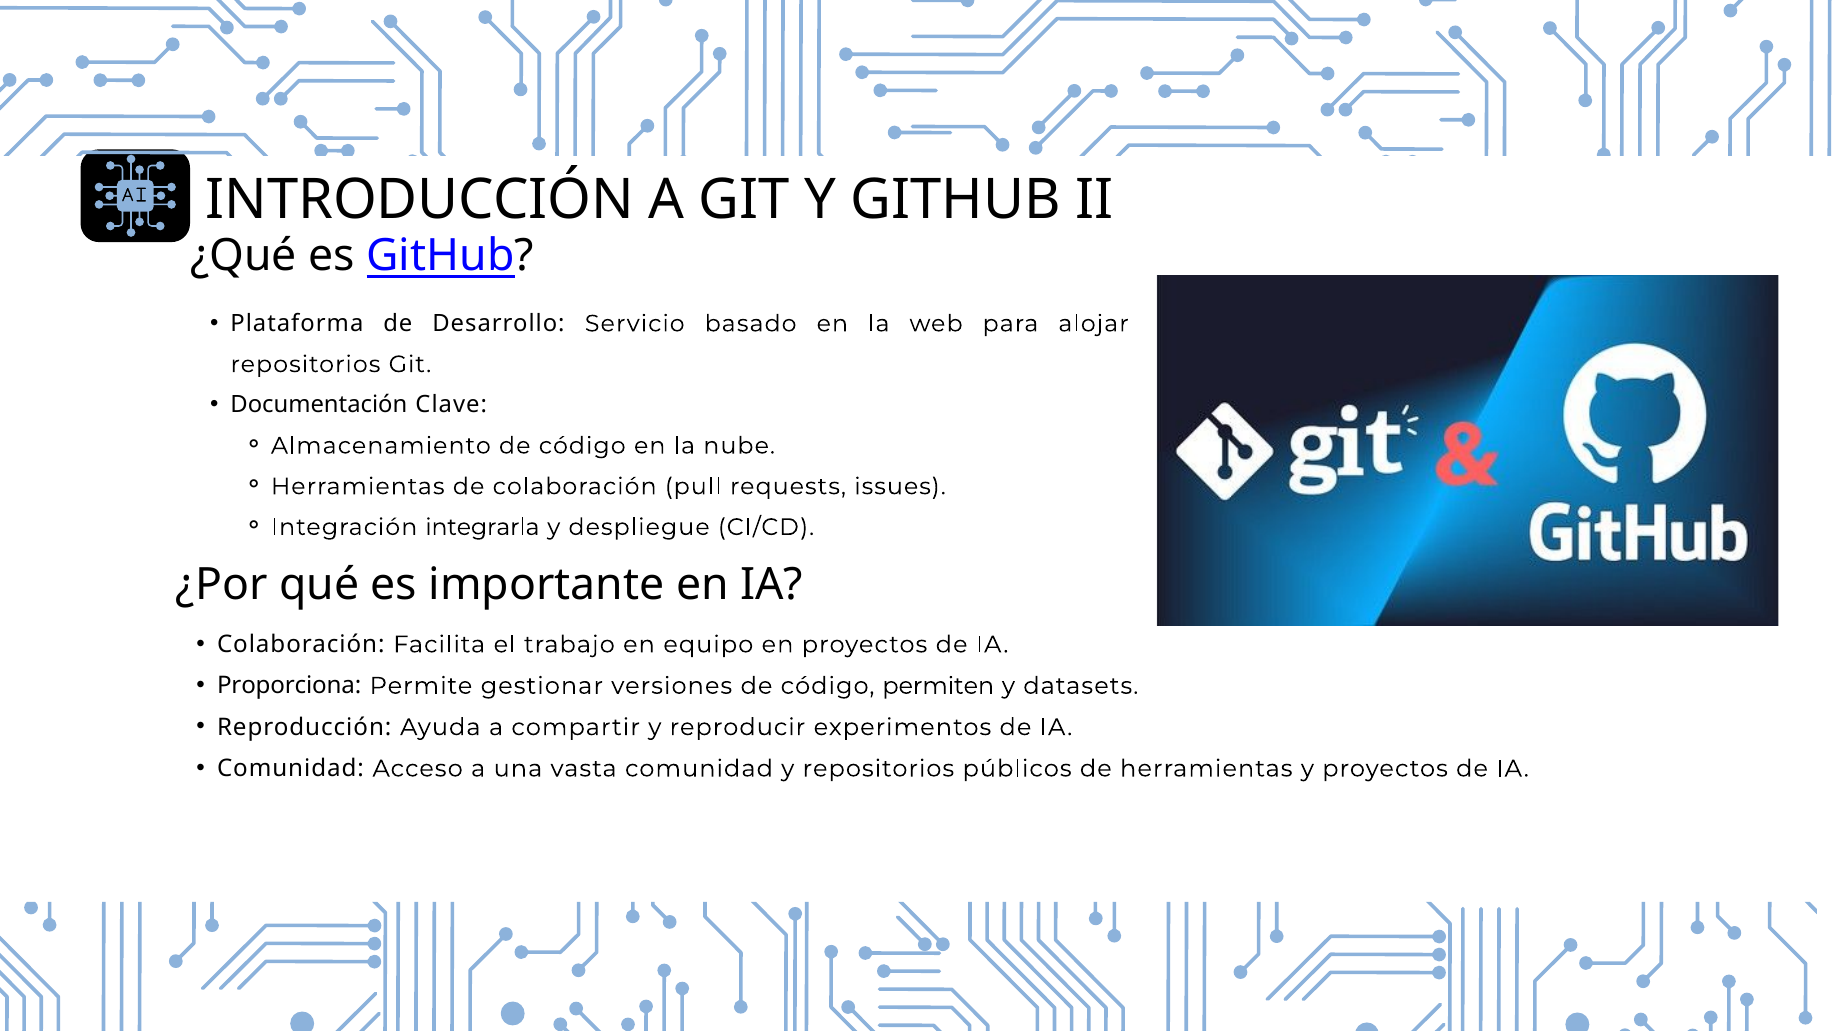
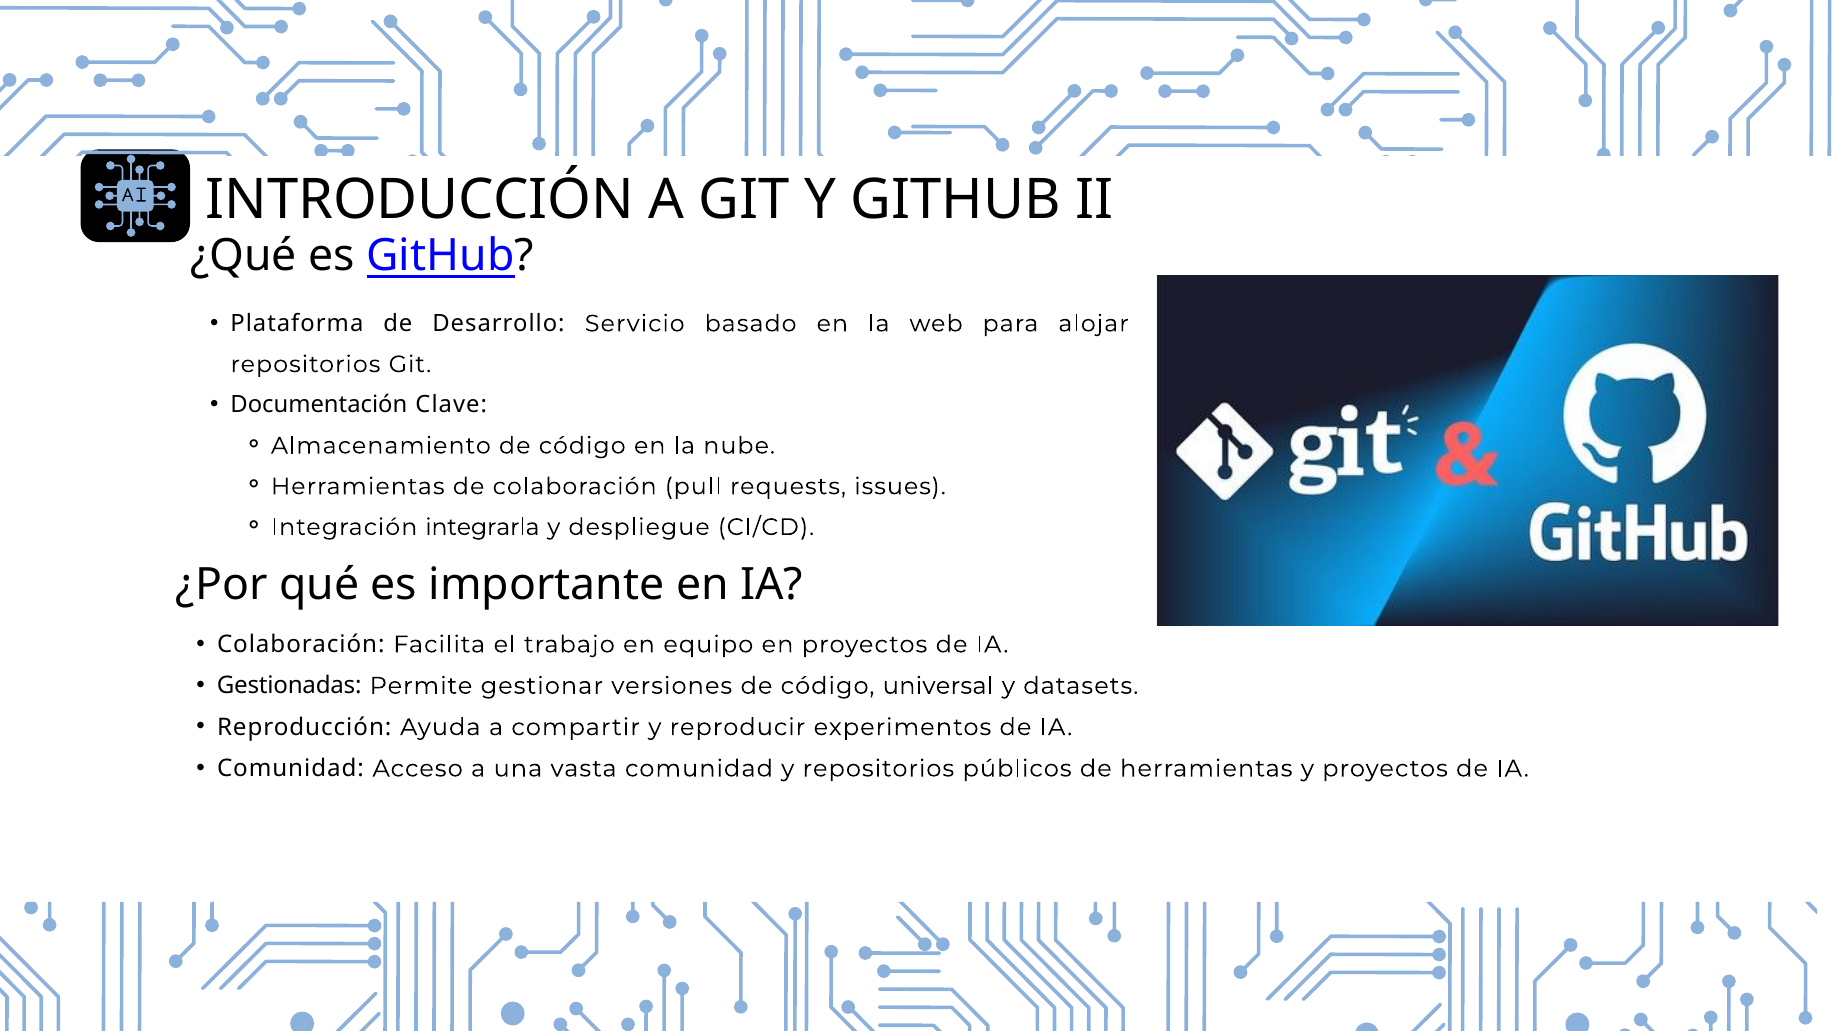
Proporciona: Proporciona -> Gestionadas
permiten: permiten -> universal
